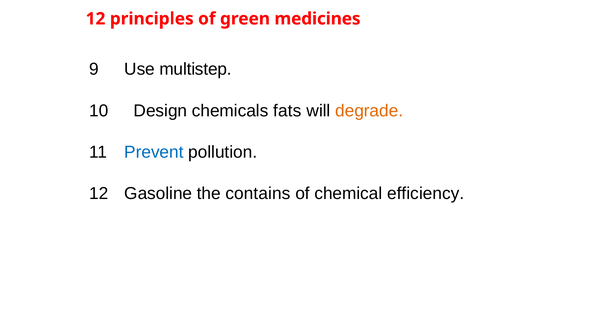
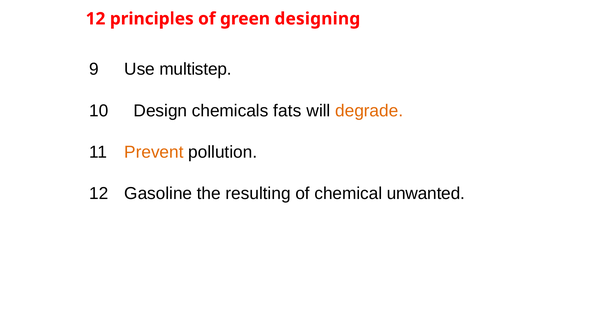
medicines: medicines -> designing
Prevent colour: blue -> orange
contains: contains -> resulting
efficiency: efficiency -> unwanted
